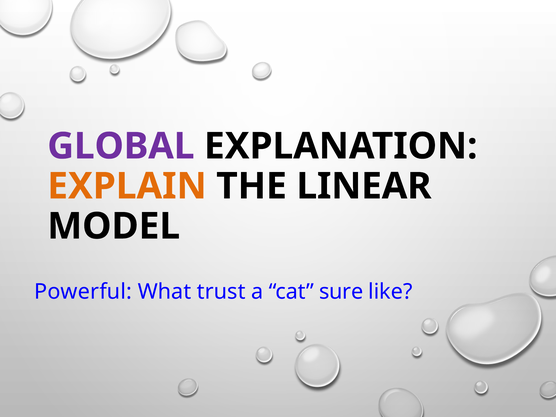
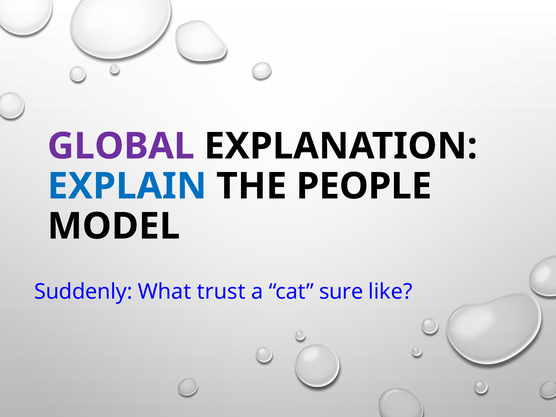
EXPLAIN colour: orange -> blue
LINEAR: LINEAR -> PEOPLE
Powerful: Powerful -> Suddenly
